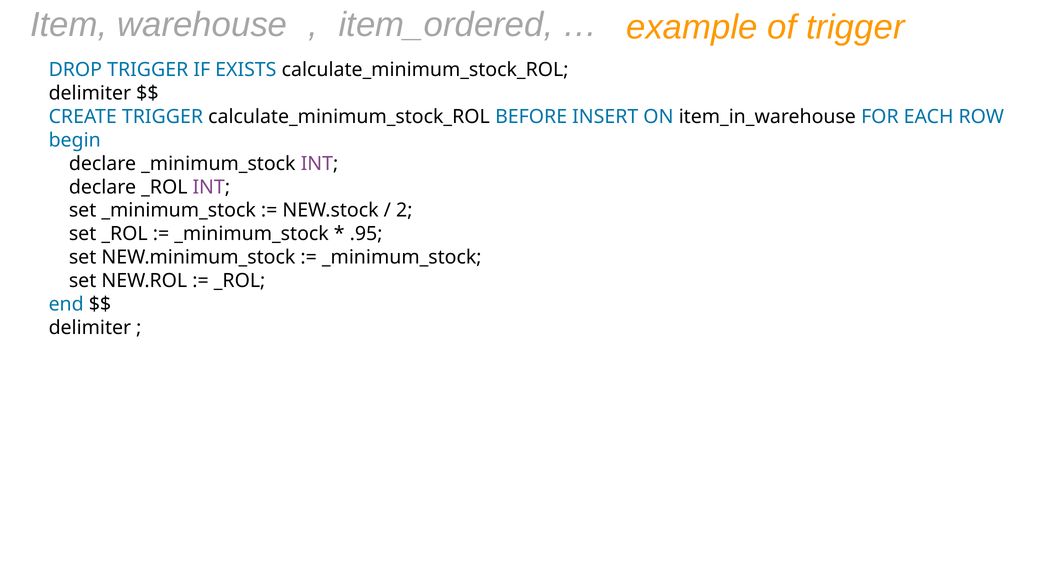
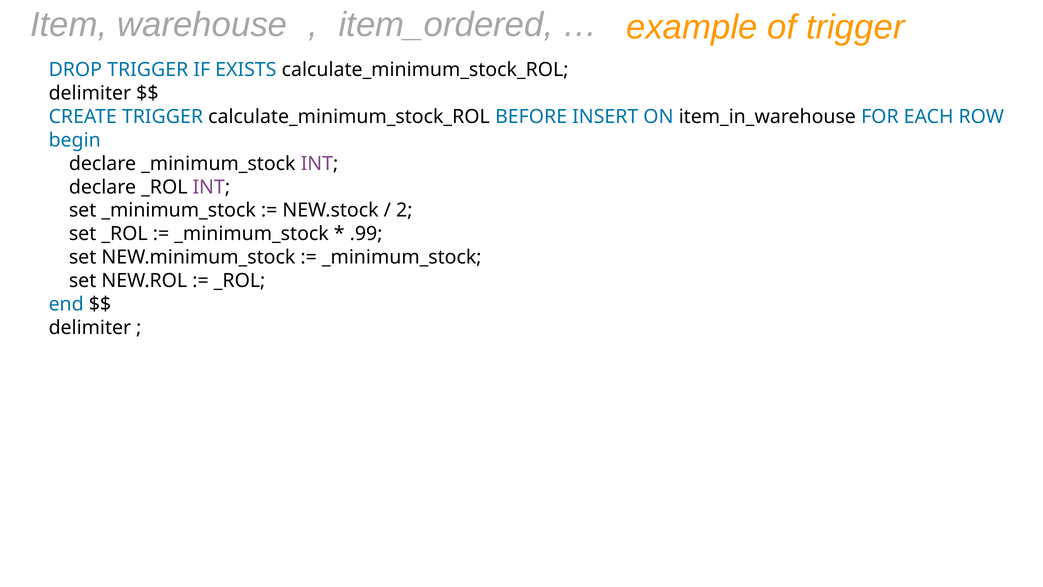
.95: .95 -> .99
